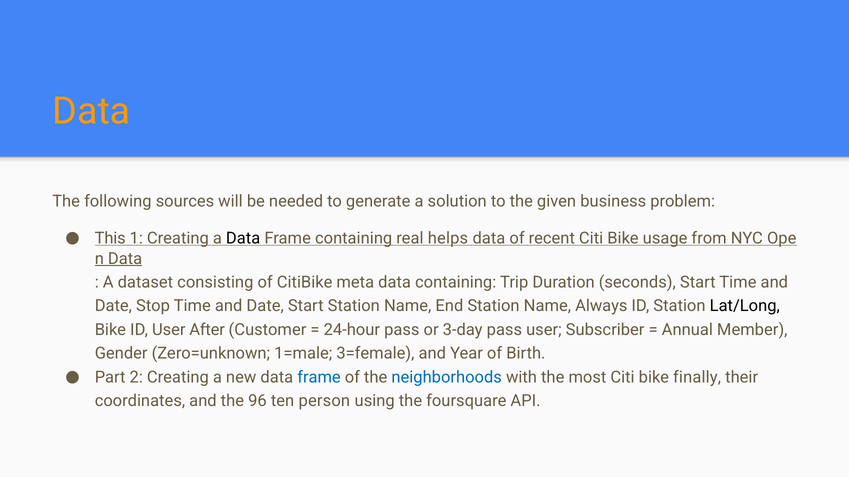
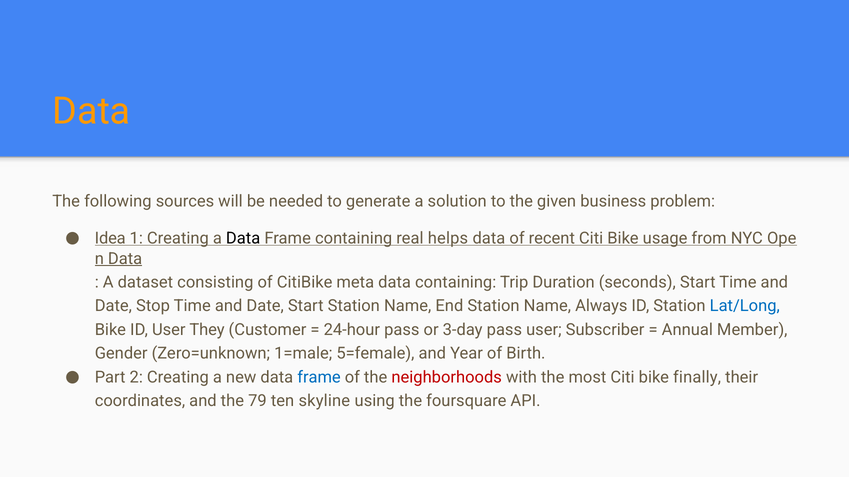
This: This -> Idea
Lat/Long colour: black -> blue
After: After -> They
3=female: 3=female -> 5=female
neighborhoods colour: blue -> red
96: 96 -> 79
person: person -> skyline
